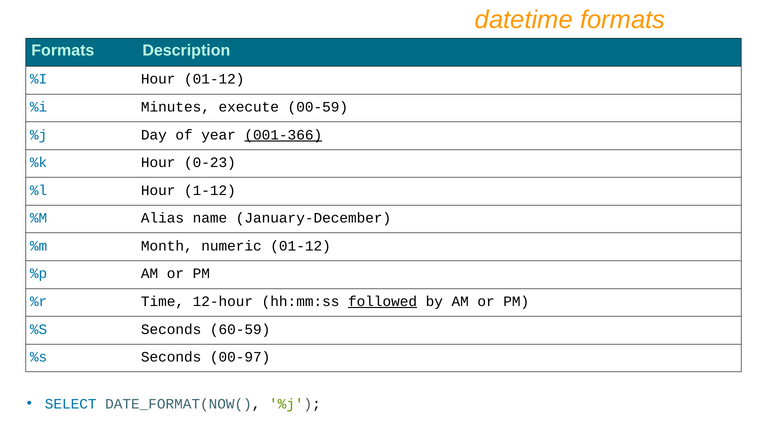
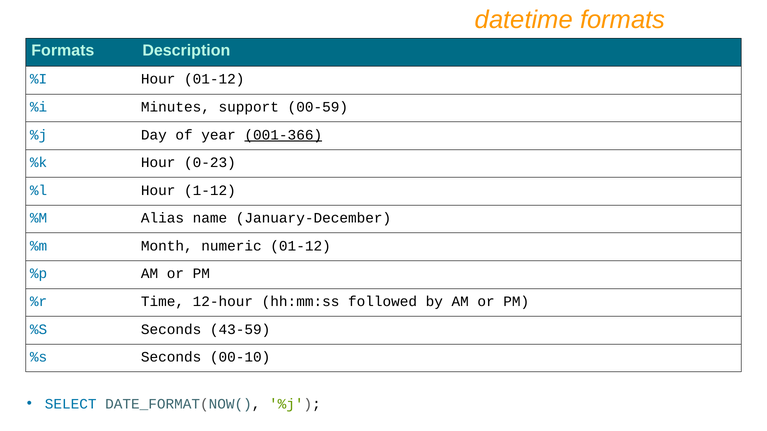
execute: execute -> support
followed underline: present -> none
60-59: 60-59 -> 43-59
00-97: 00-97 -> 00-10
